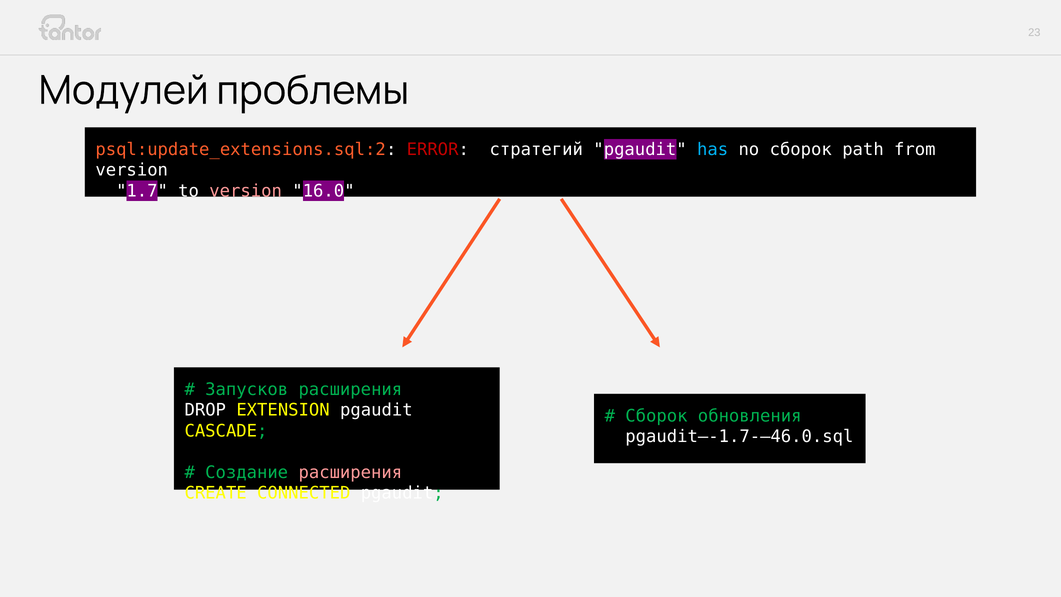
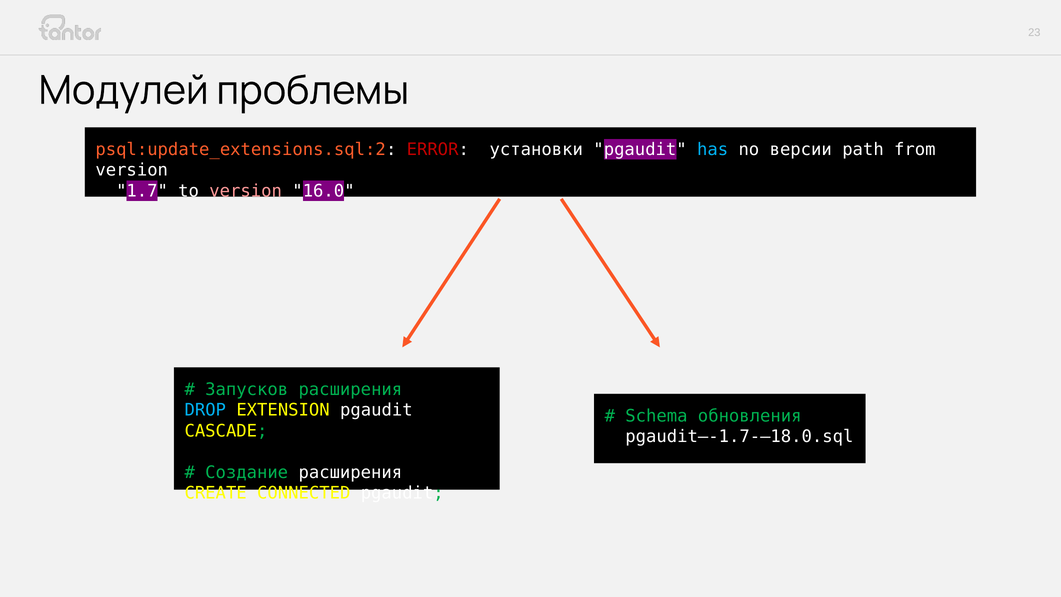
стратегий: стратегий -> установки
no сборок: сборок -> версии
DROP colour: white -> light blue
Сборок at (656, 416): Сборок -> Schema
pgaudit—-1.7-—46.0.sql: pgaudit—-1.7-—46.0.sql -> pgaudit—-1.7-—18.0.sql
расширения at (350, 472) colour: pink -> white
